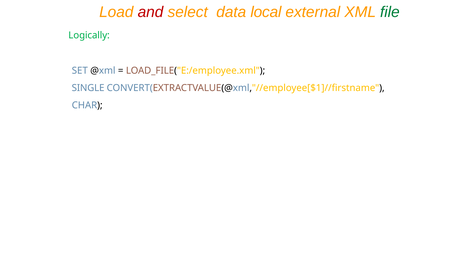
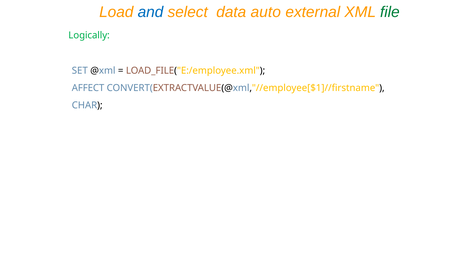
and colour: red -> blue
local: local -> auto
SINGLE: SINGLE -> AFFECT
